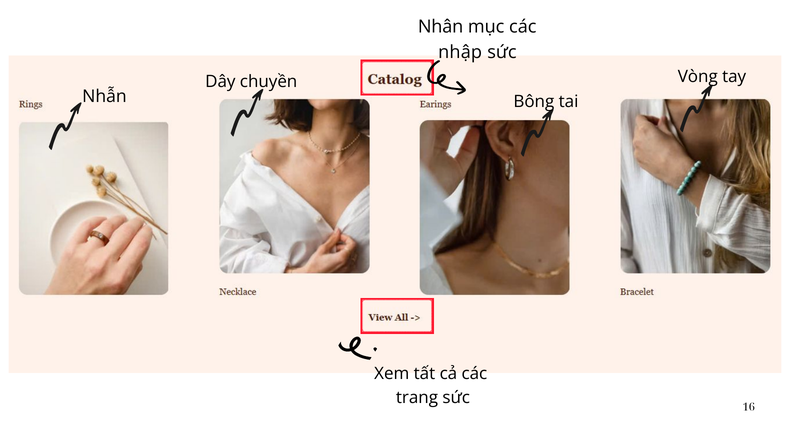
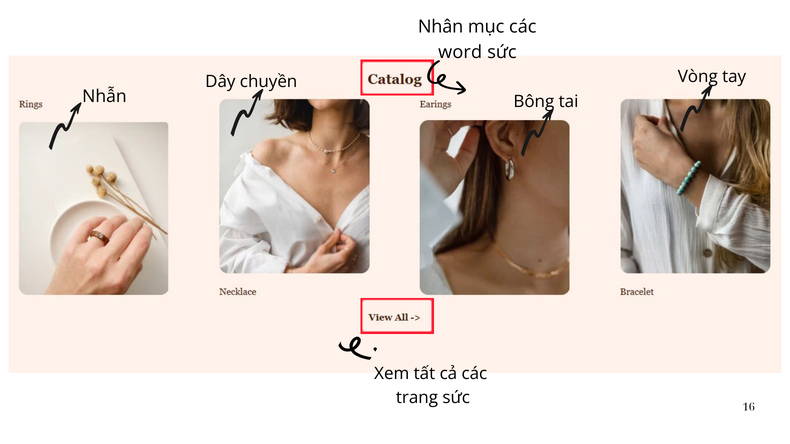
nhập: nhập -> word
